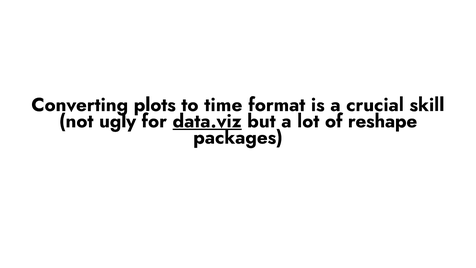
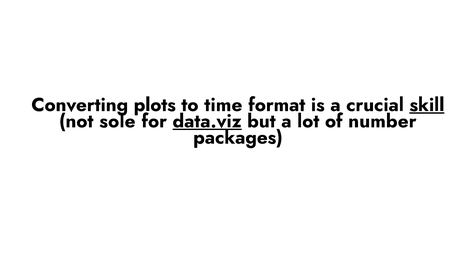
skill underline: none -> present
ugly: ugly -> sole
reshape: reshape -> number
